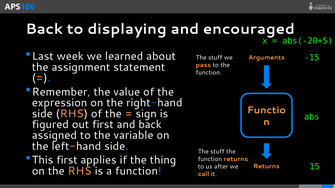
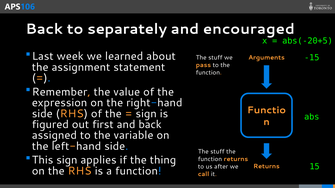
displaying: displaying -> separately
This first: first -> sign
